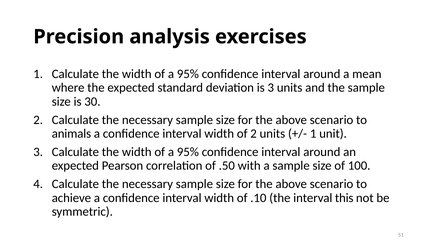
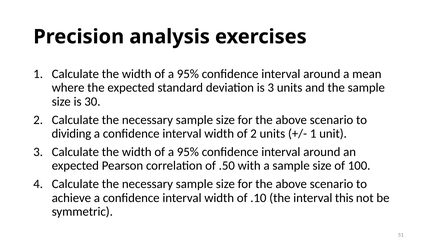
animals: animals -> dividing
